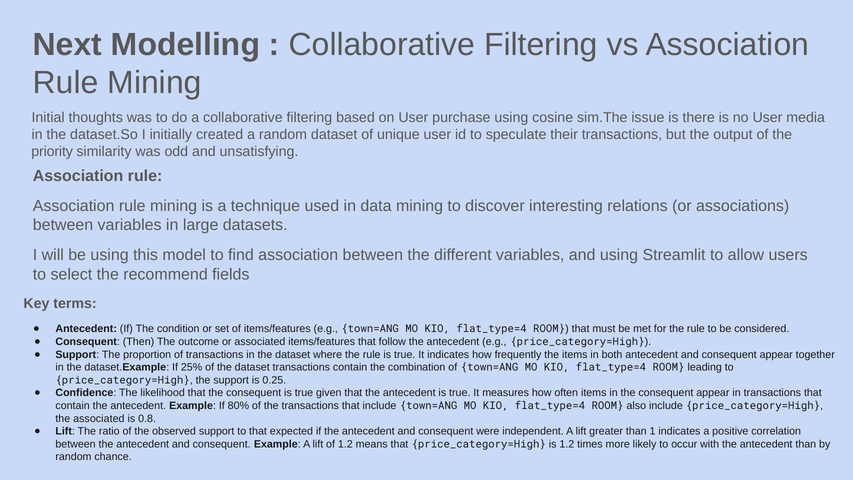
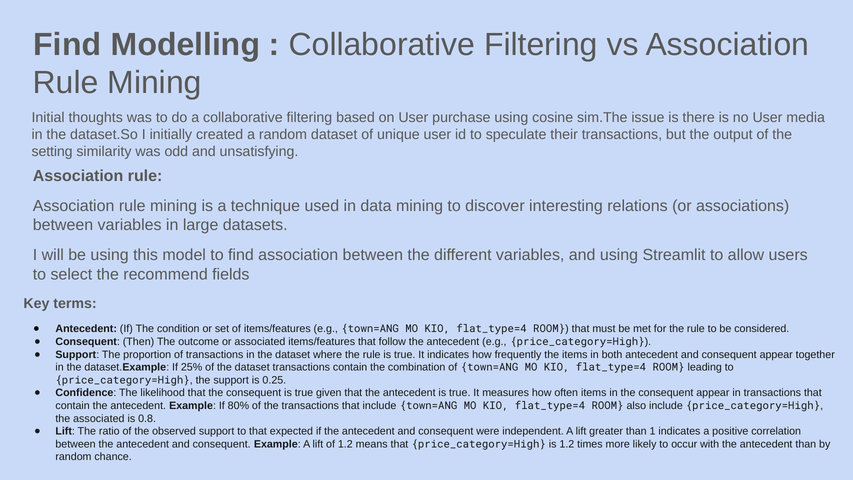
Next at (67, 44): Next -> Find
priority: priority -> setting
